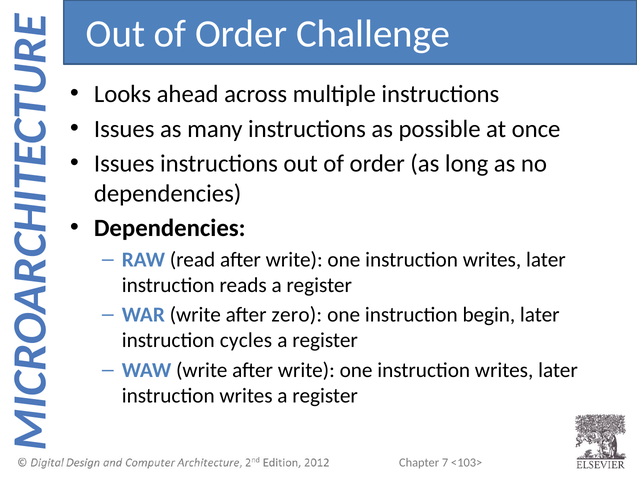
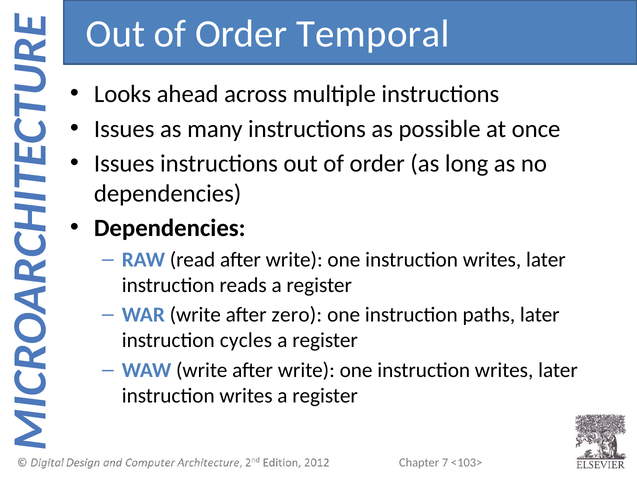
Challenge: Challenge -> Temporal
begin: begin -> paths
